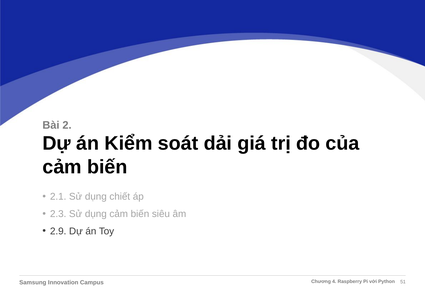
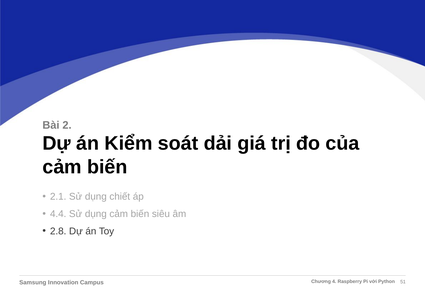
2.3: 2.3 -> 4.4
2.9: 2.9 -> 2.8
